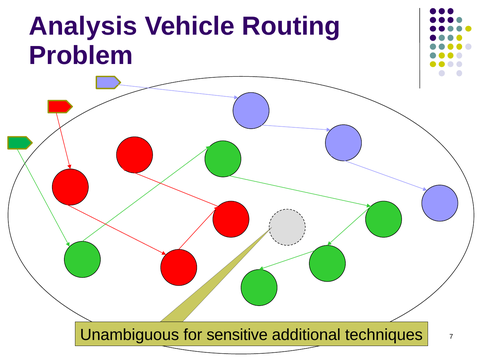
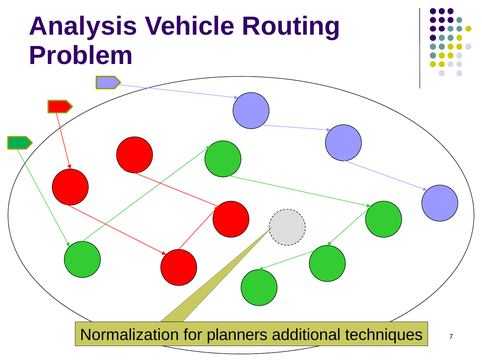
Unambiguous: Unambiguous -> Normalization
sensitive: sensitive -> planners
